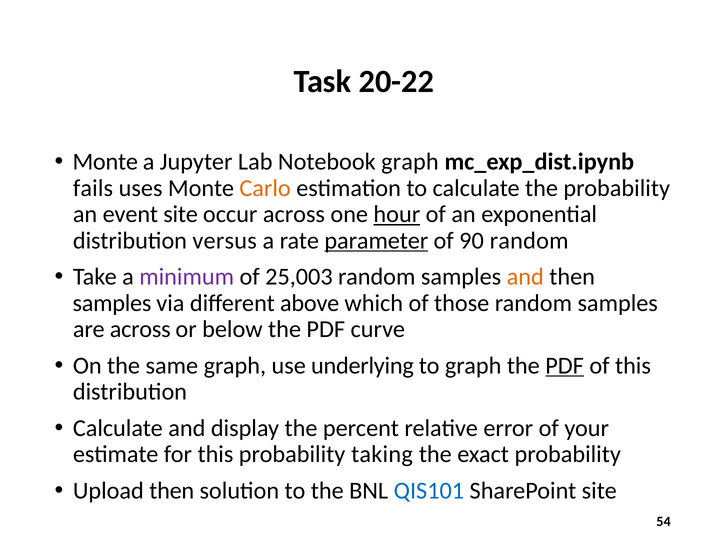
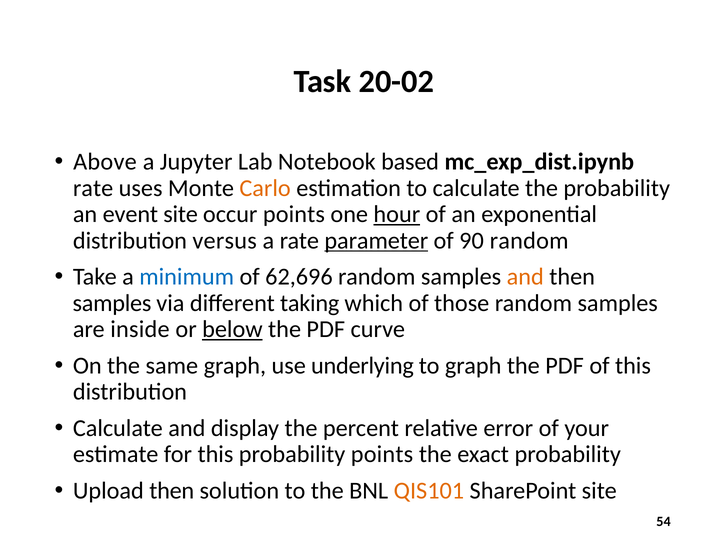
20-22: 20-22 -> 20-02
Monte at (105, 162): Monte -> Above
Notebook graph: graph -> based
fails at (93, 188): fails -> rate
occur across: across -> points
minimum colour: purple -> blue
25,003: 25,003 -> 62,696
above: above -> taking
are across: across -> inside
below underline: none -> present
PDF at (565, 366) underline: present -> none
probability taking: taking -> points
QIS101 colour: blue -> orange
